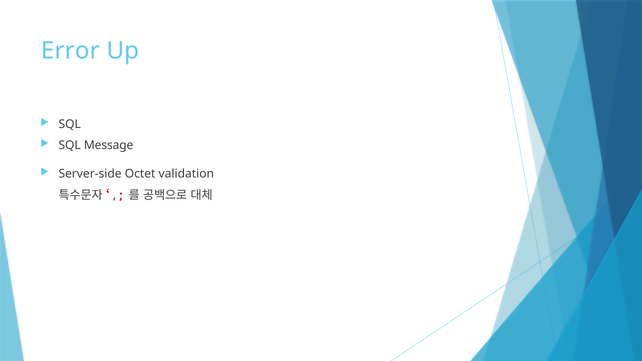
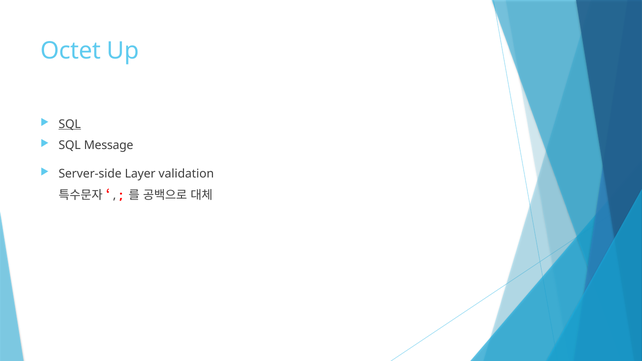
Error: Error -> Octet
SQL at (70, 124) underline: none -> present
Octet: Octet -> Layer
